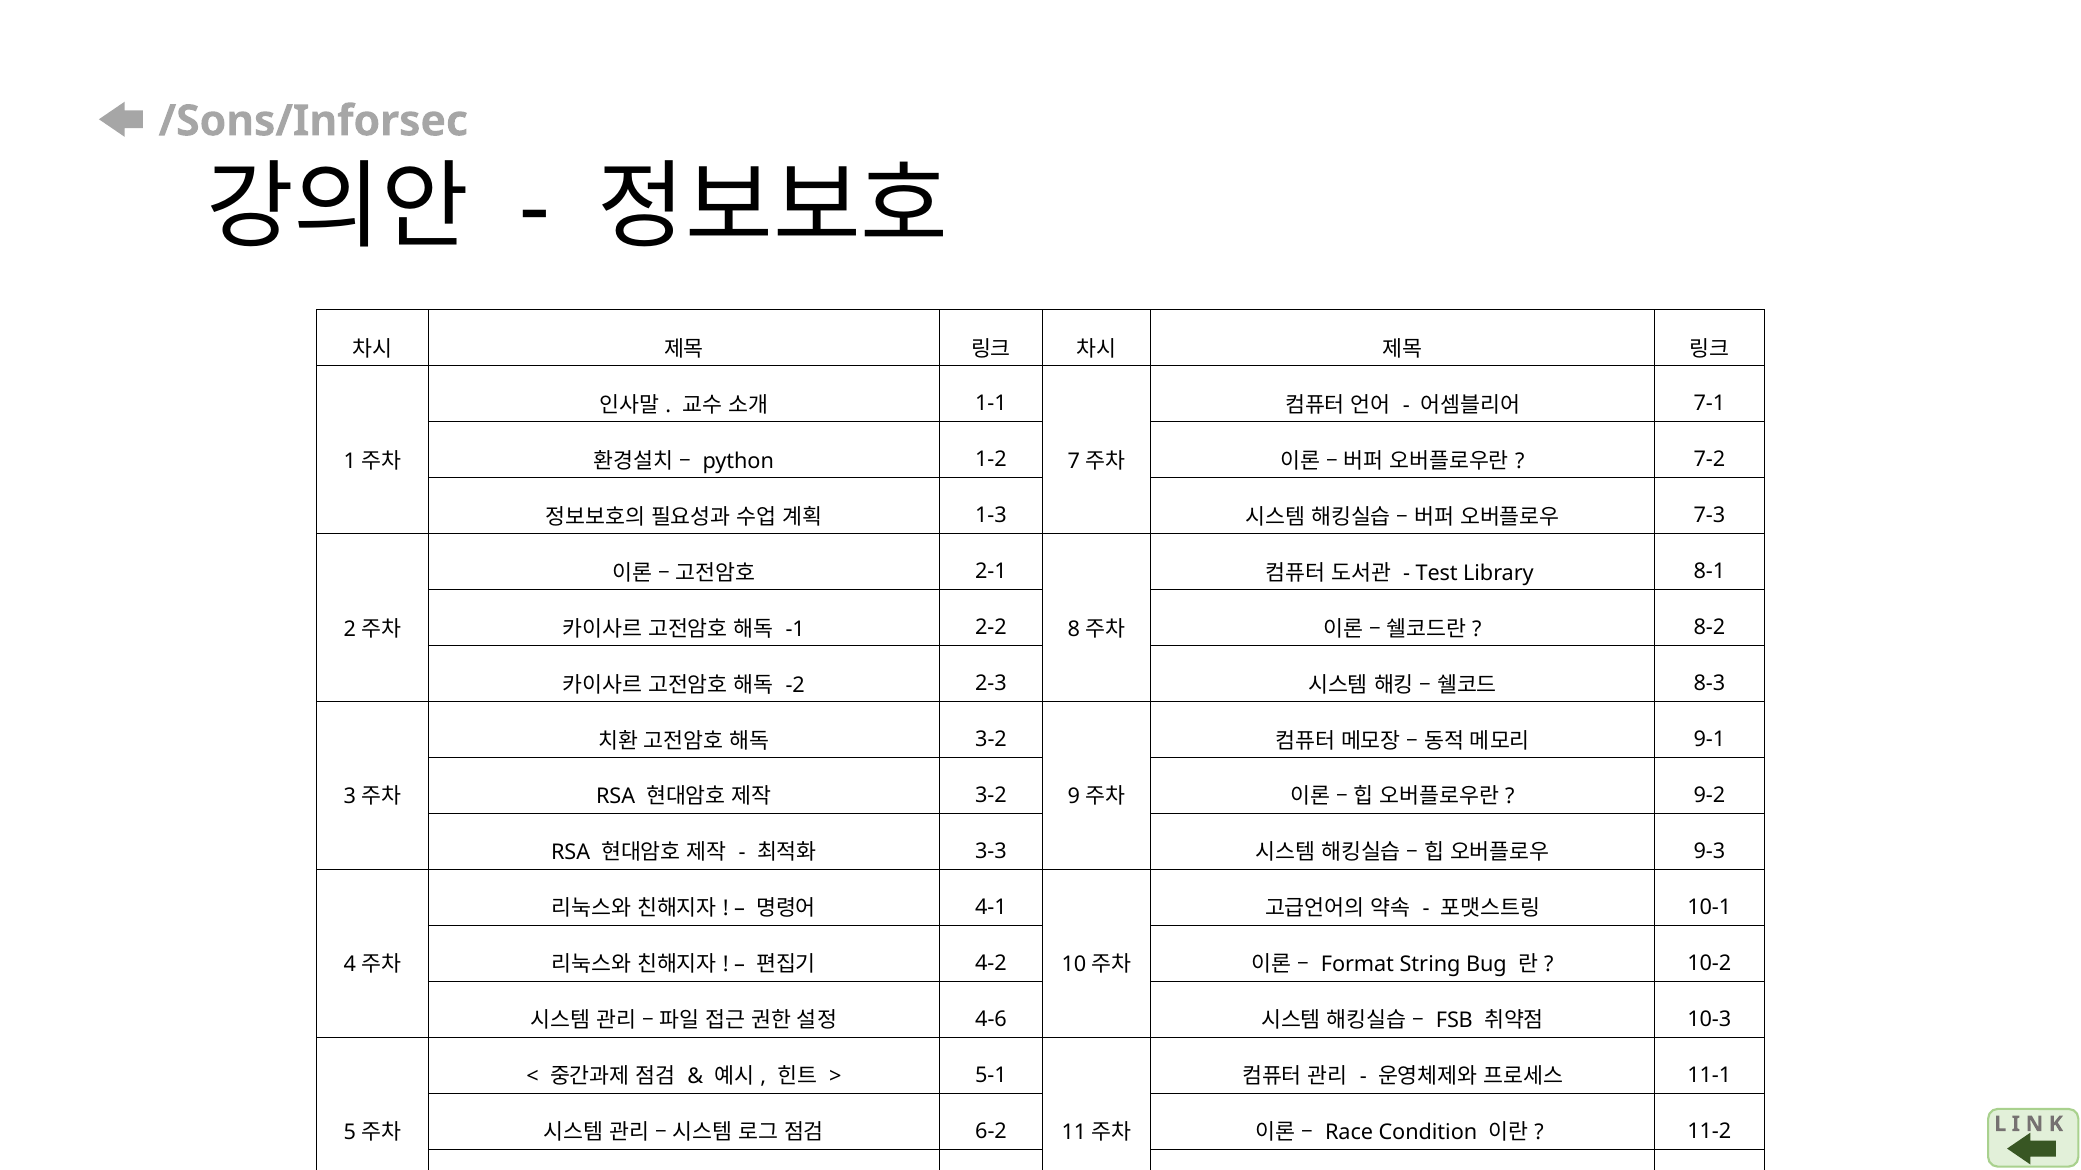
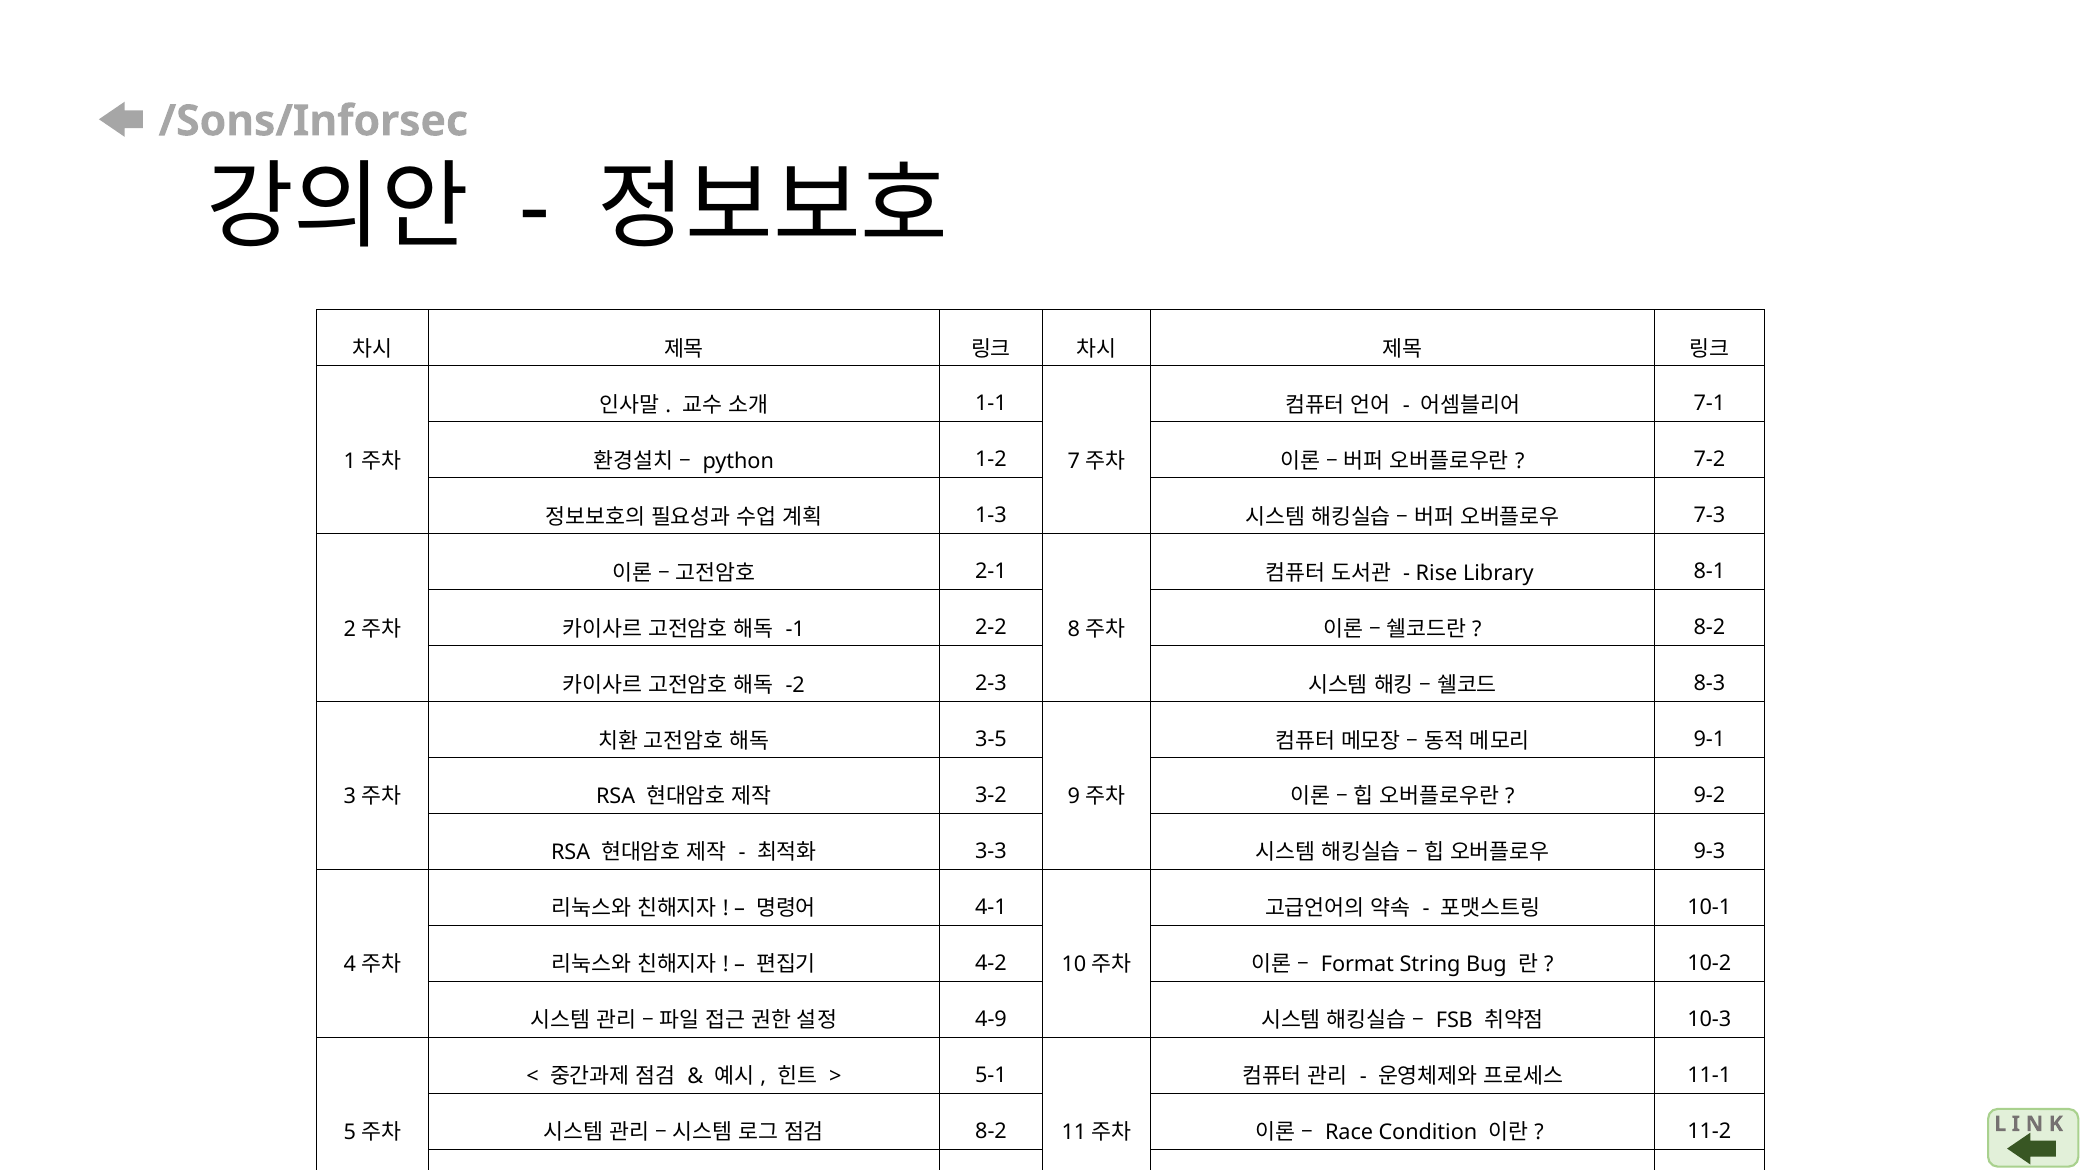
Test: Test -> Rise
3-2 at (991, 740): 3-2 -> 3-5
4-6: 4-6 -> 4-9
6-2 at (991, 1132): 6-2 -> 8-2
